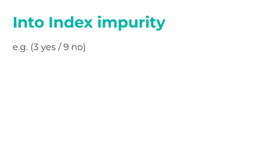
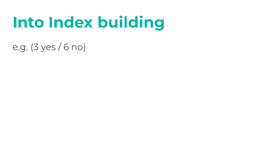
impurity: impurity -> building
9: 9 -> 6
